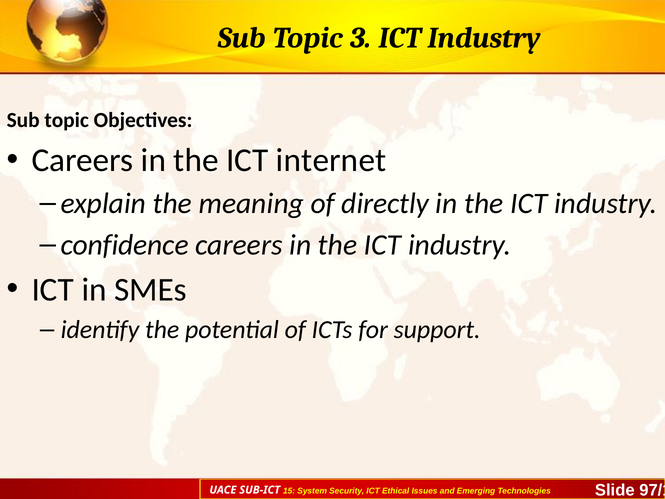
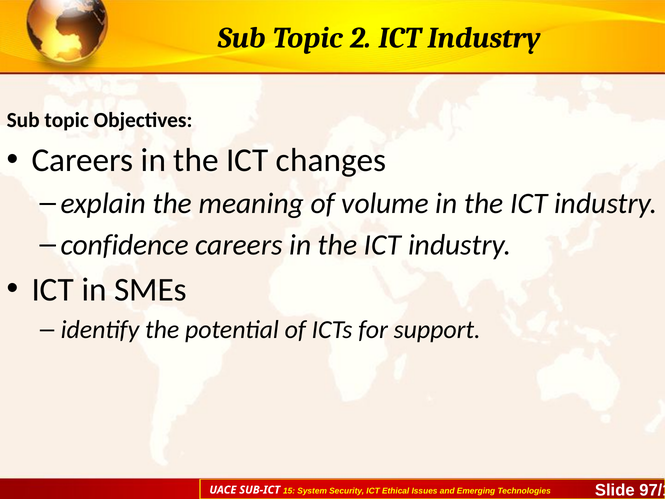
3: 3 -> 2
internet: internet -> changes
directly: directly -> volume
